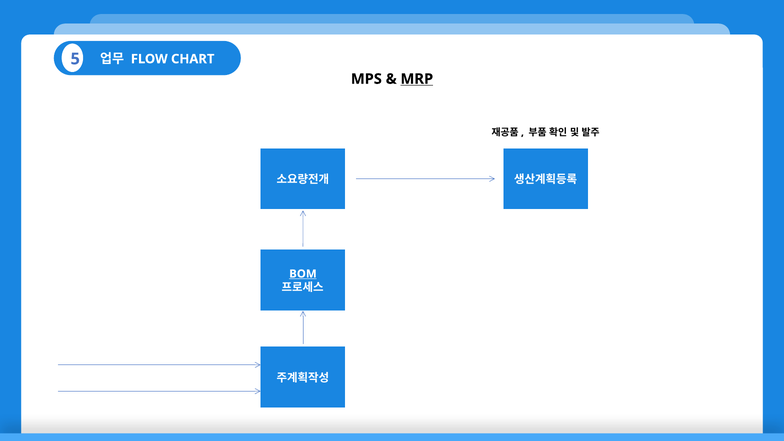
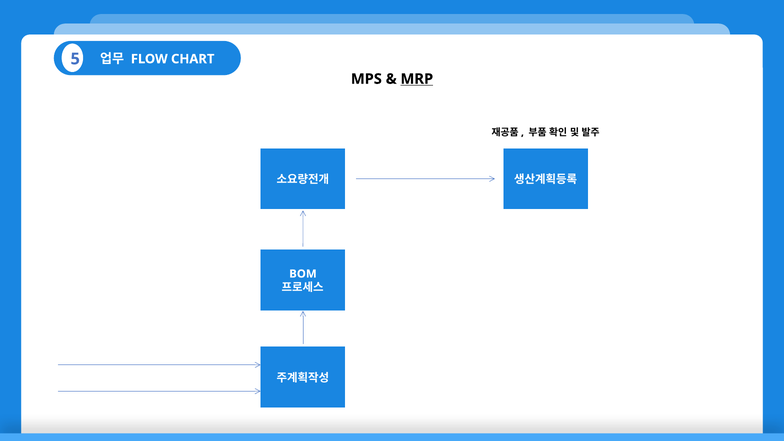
BOM underline: present -> none
